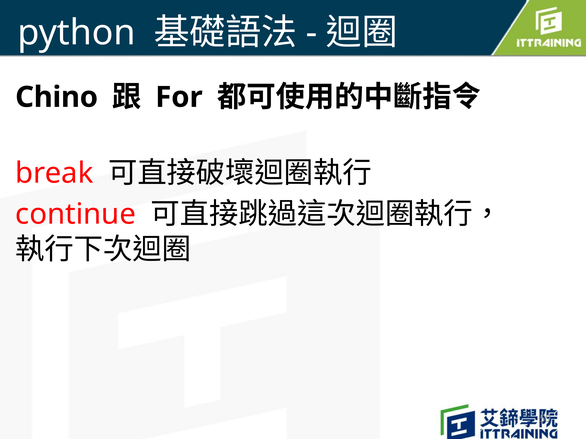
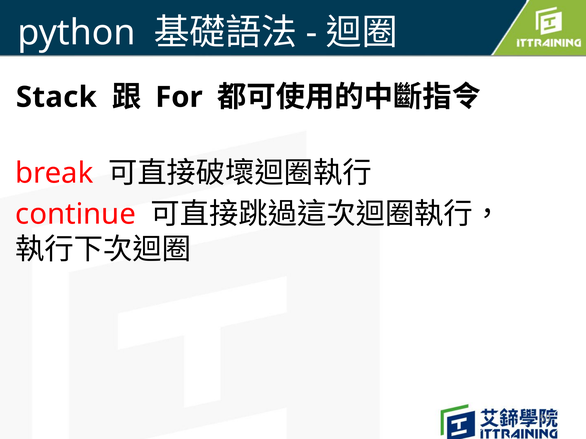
Chino: Chino -> Stack
